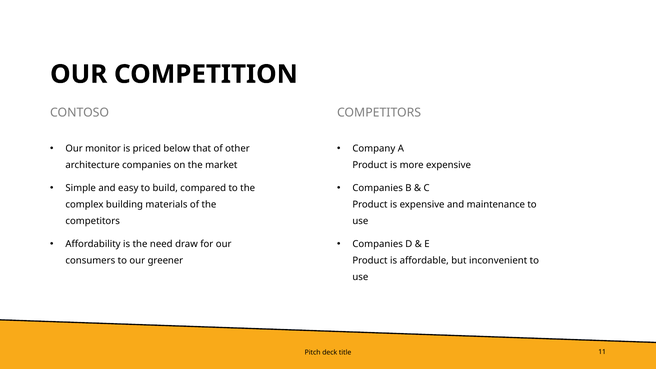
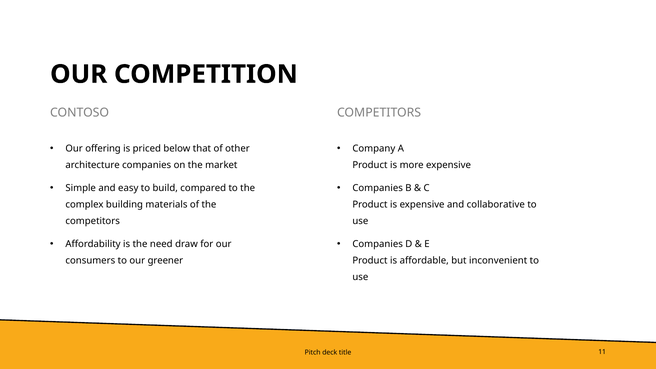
monitor: monitor -> offering
maintenance: maintenance -> collaborative
